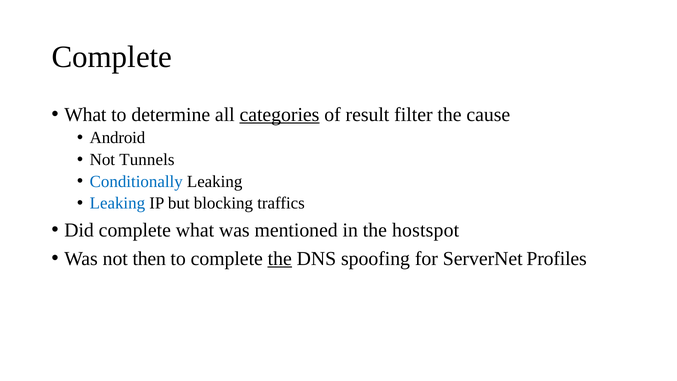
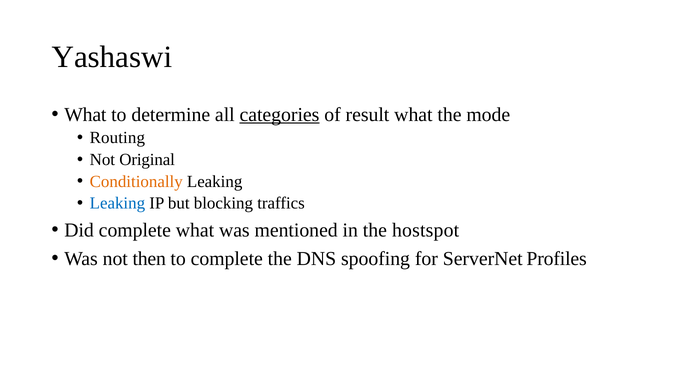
Complete at (112, 57): Complete -> Yashaswi
result filter: filter -> what
cause: cause -> mode
Android: Android -> Routing
Tunnels: Tunnels -> Original
Conditionally colour: blue -> orange
the at (280, 258) underline: present -> none
